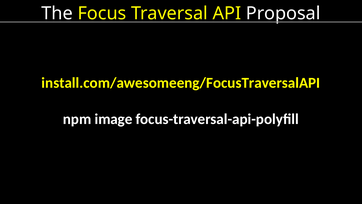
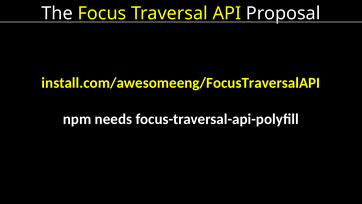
image: image -> needs
